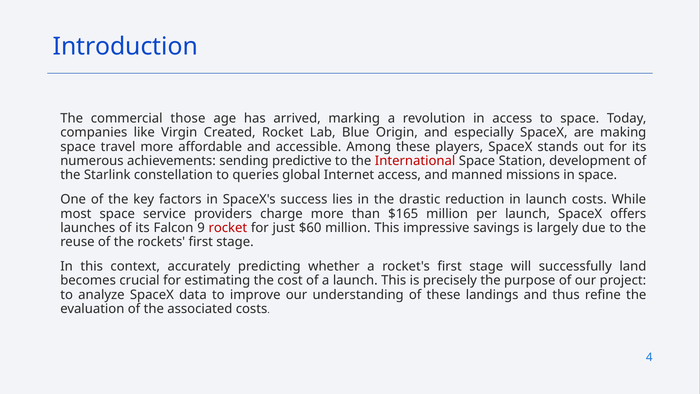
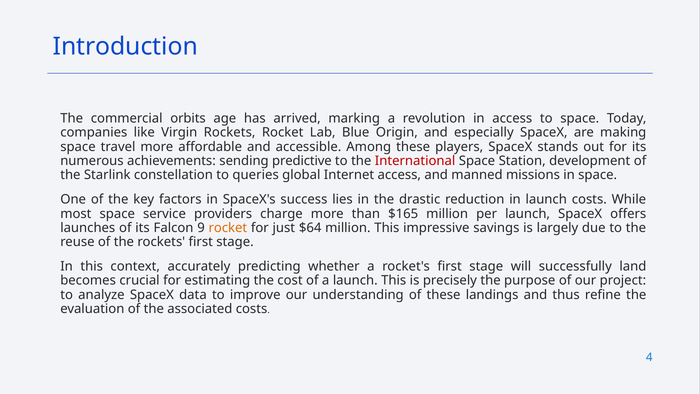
those: those -> orbits
Virgin Created: Created -> Rockets
rocket at (228, 228) colour: red -> orange
$60: $60 -> $64
